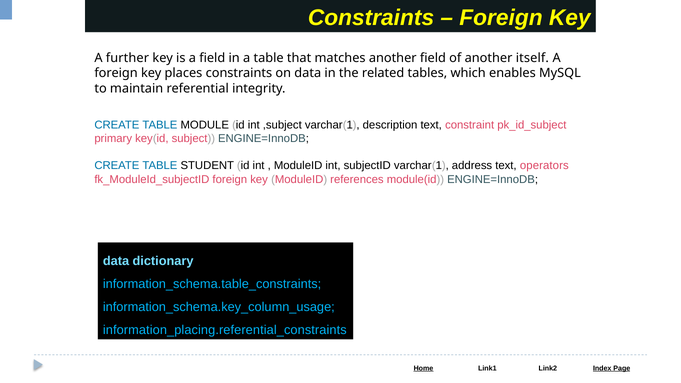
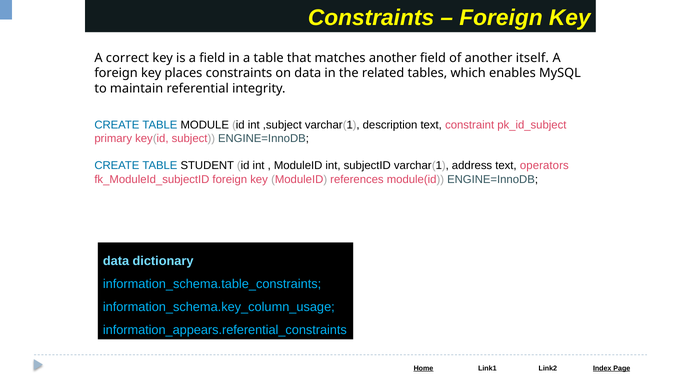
further: further -> correct
information_placing.referential_constraints: information_placing.referential_constraints -> information_appears.referential_constraints
